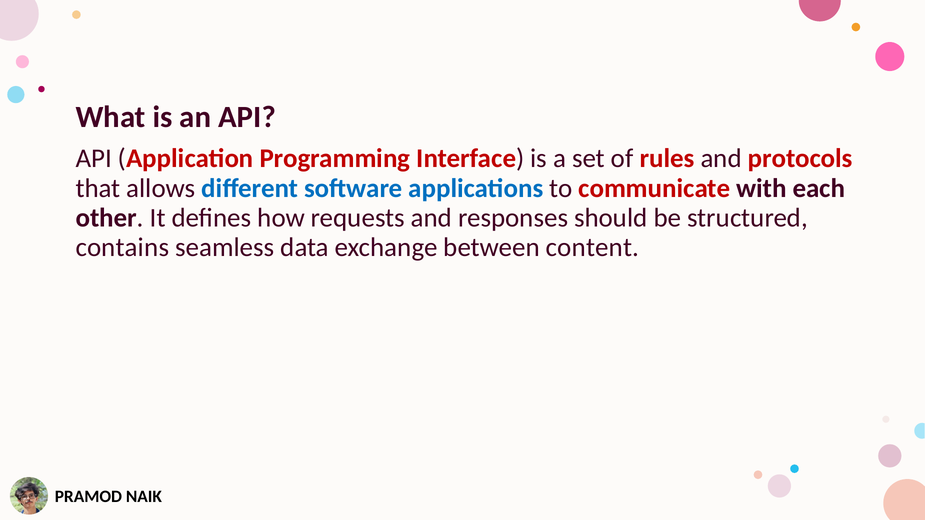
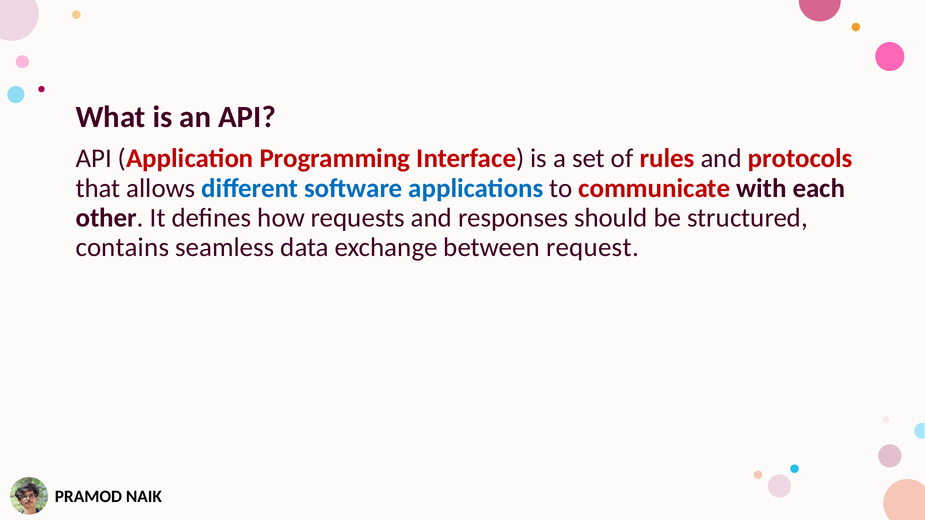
content: content -> request
